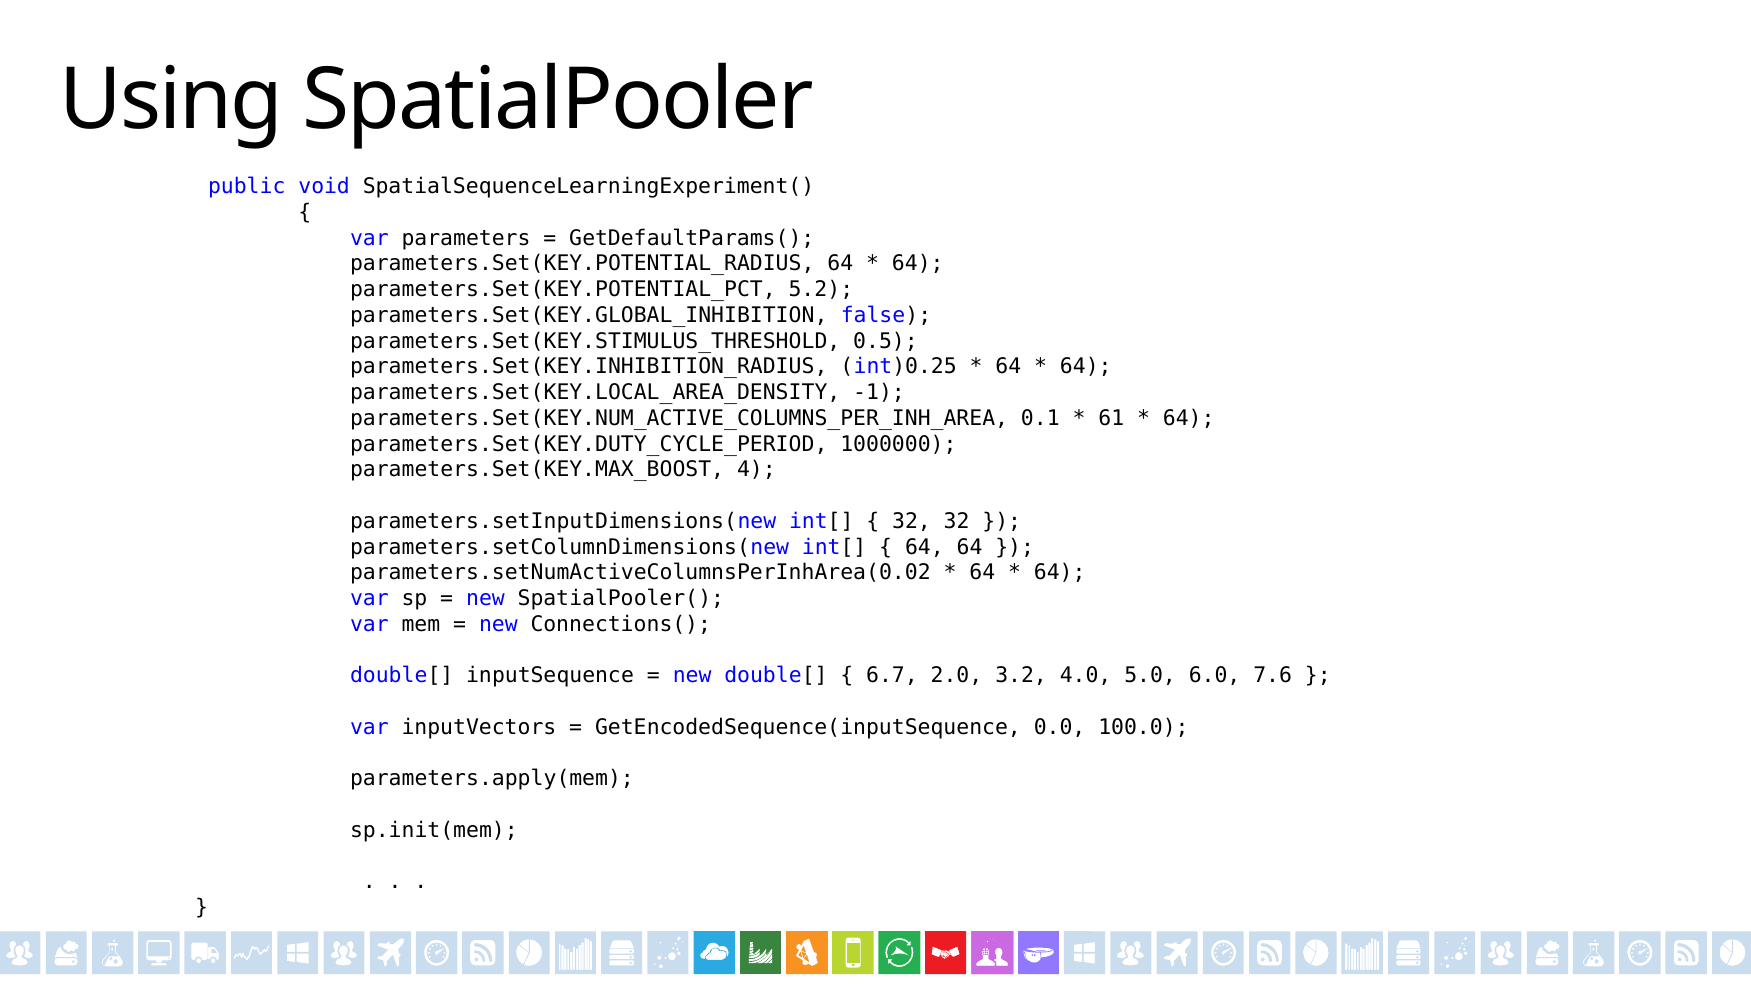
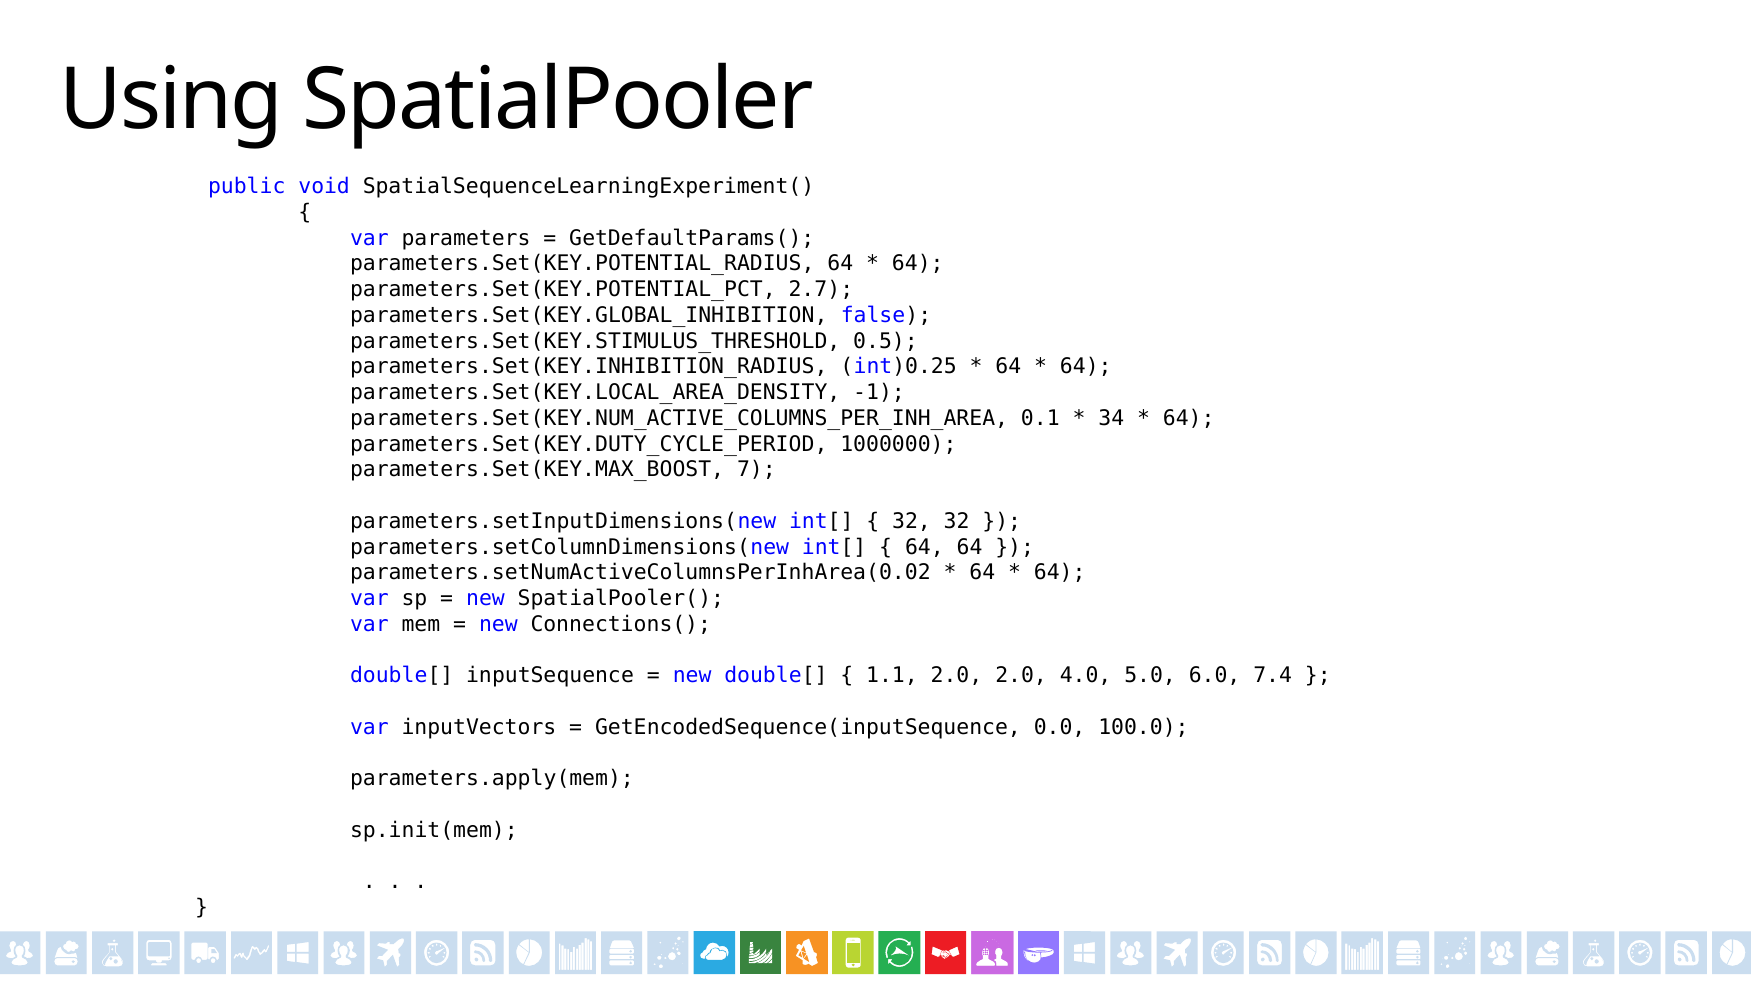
5.2: 5.2 -> 2.7
61: 61 -> 34
4: 4 -> 7
6.7: 6.7 -> 1.1
2.0 3.2: 3.2 -> 2.0
7.6: 7.6 -> 7.4
